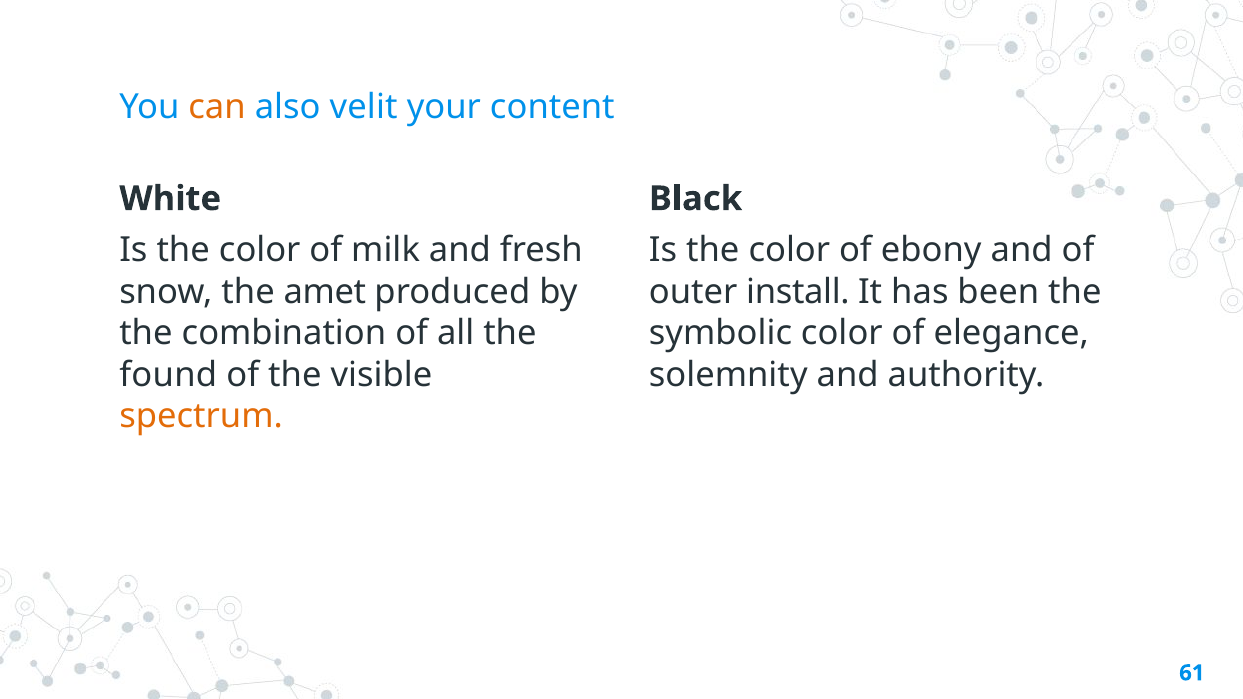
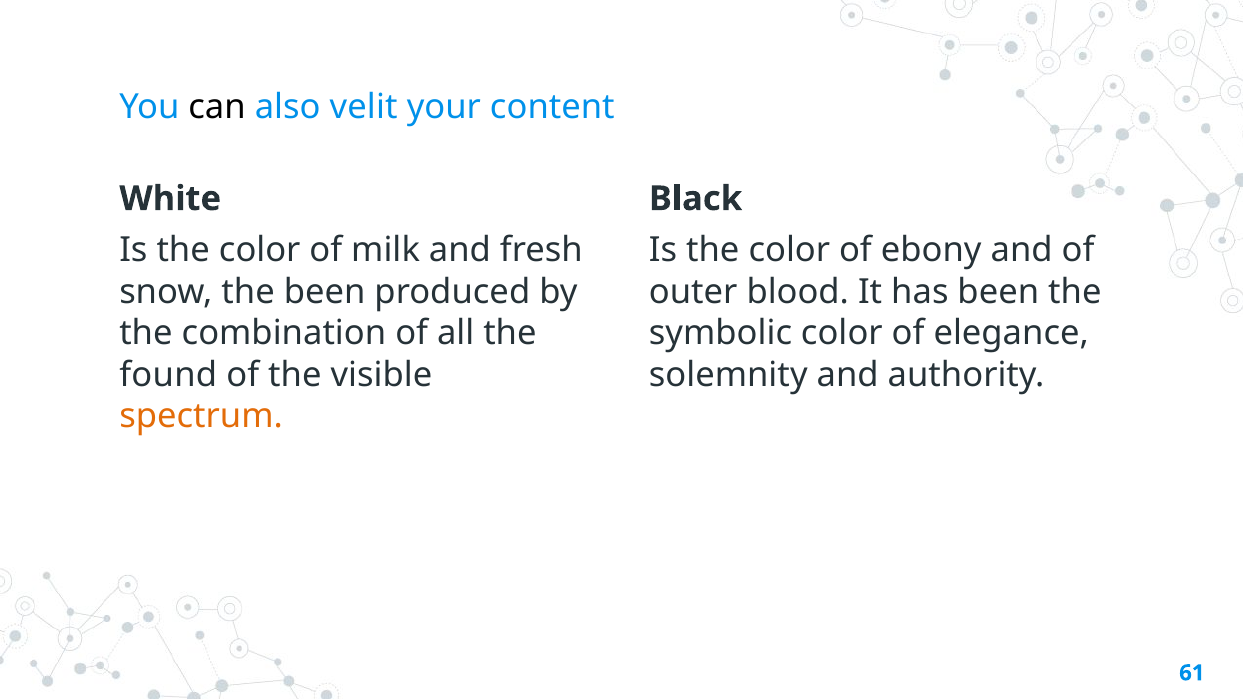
can colour: orange -> black
the amet: amet -> been
install: install -> blood
